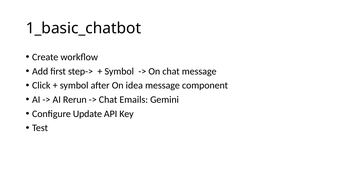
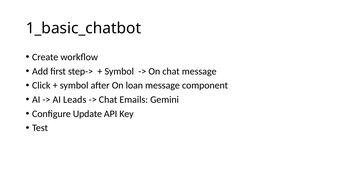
idea: idea -> loan
Rerun: Rerun -> Leads
